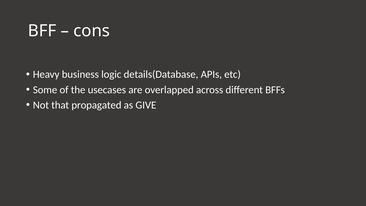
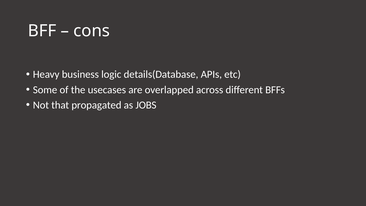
GIVE: GIVE -> JOBS
